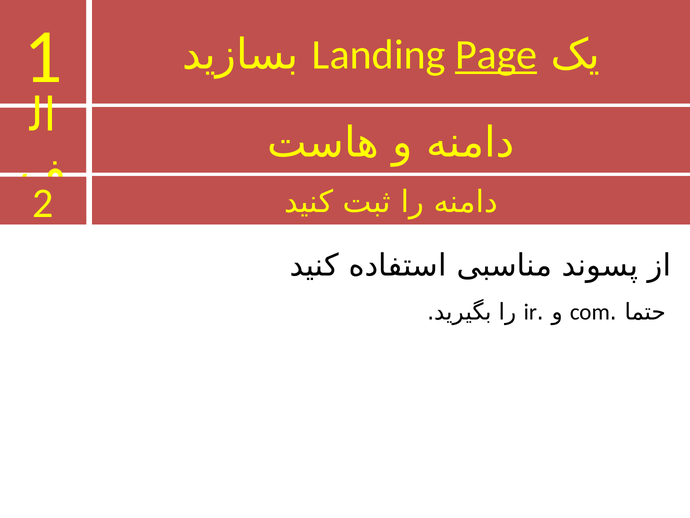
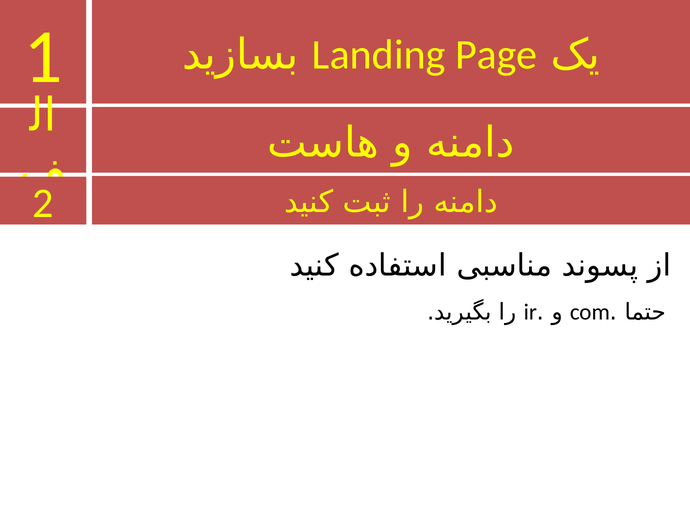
Page underline: present -> none
